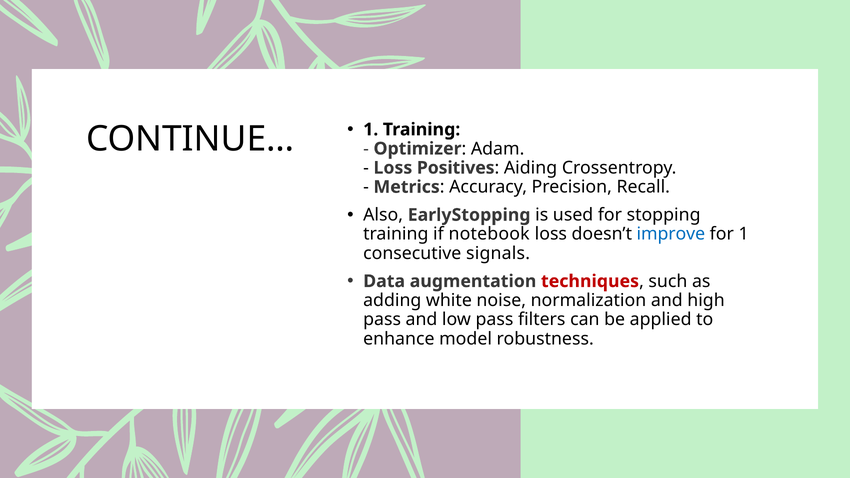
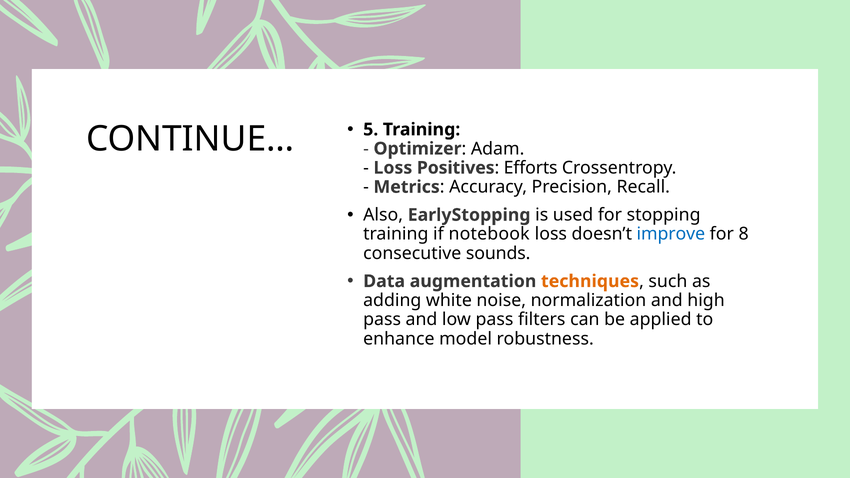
1 at (371, 130): 1 -> 5
Aiding: Aiding -> Efforts
for 1: 1 -> 8
signals: signals -> sounds
techniques colour: red -> orange
